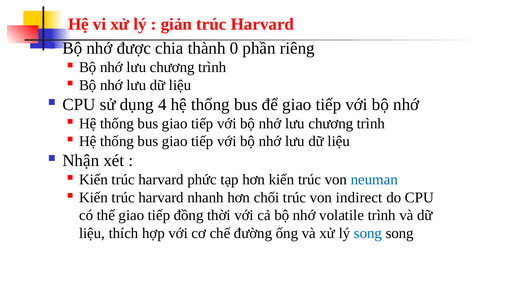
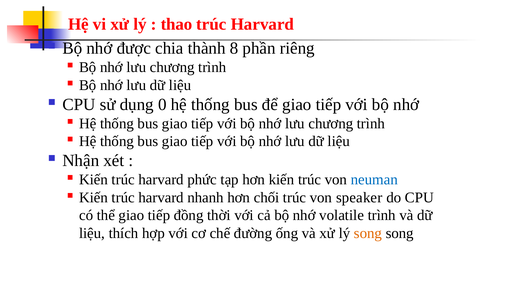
giản: giản -> thao
0: 0 -> 8
4: 4 -> 0
indirect: indirect -> speaker
song at (368, 233) colour: blue -> orange
